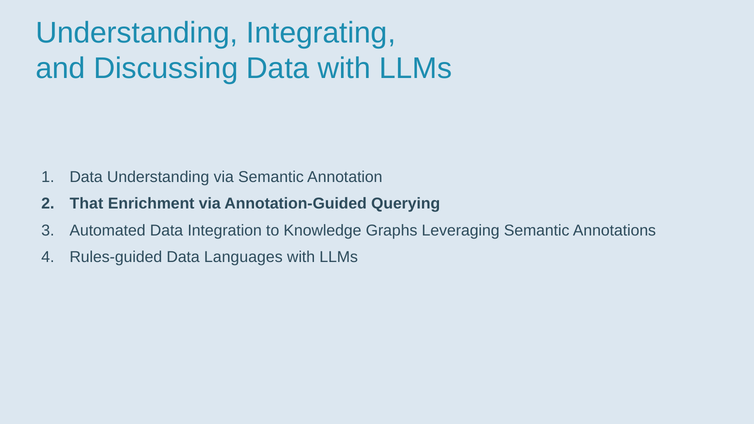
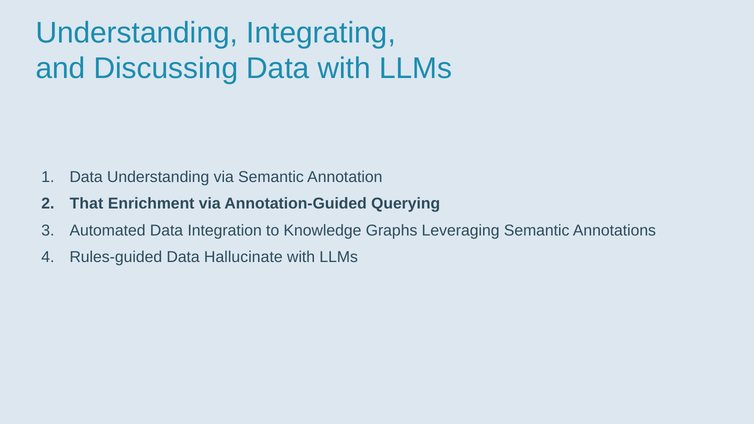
Languages: Languages -> Hallucinate
